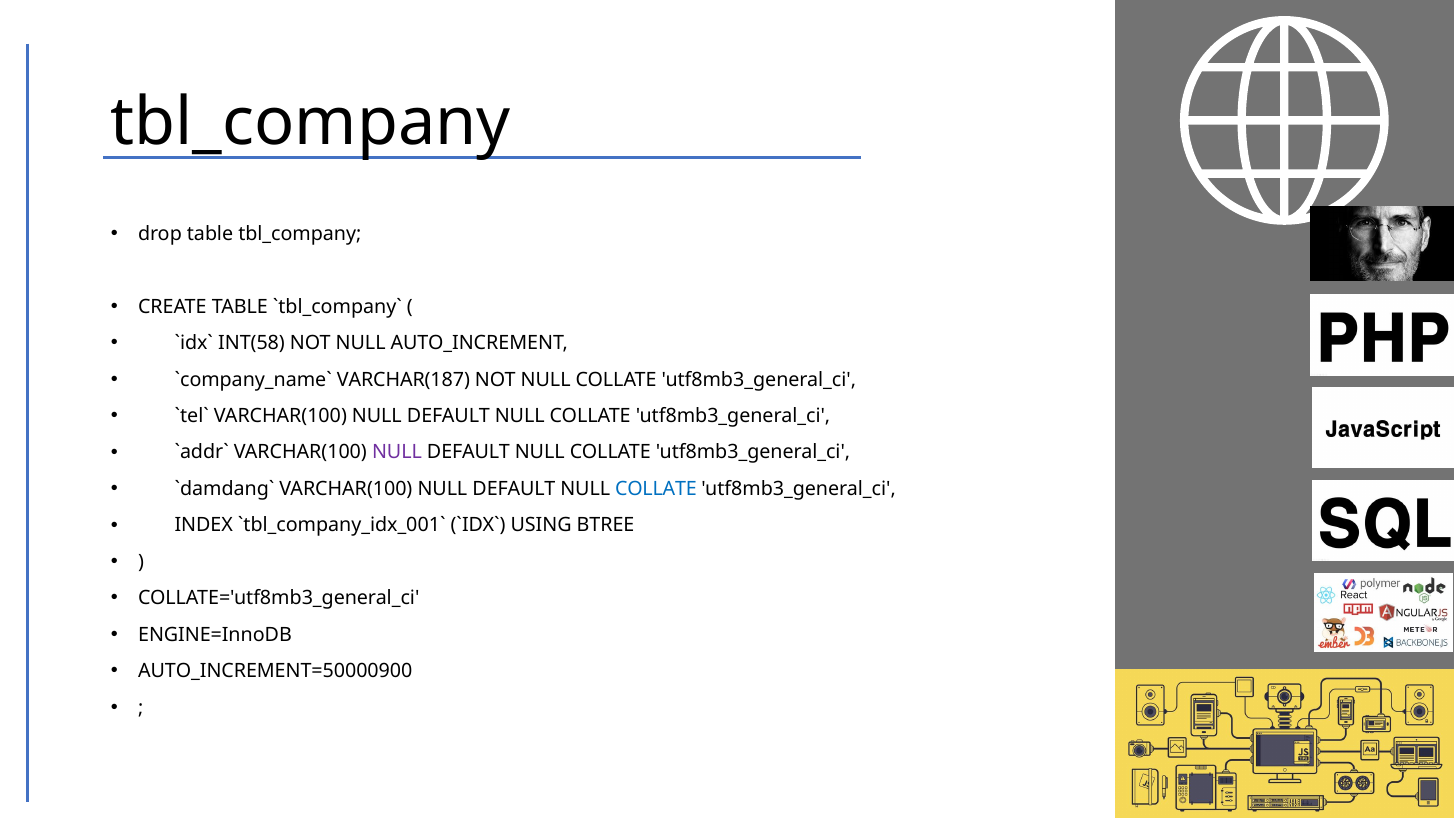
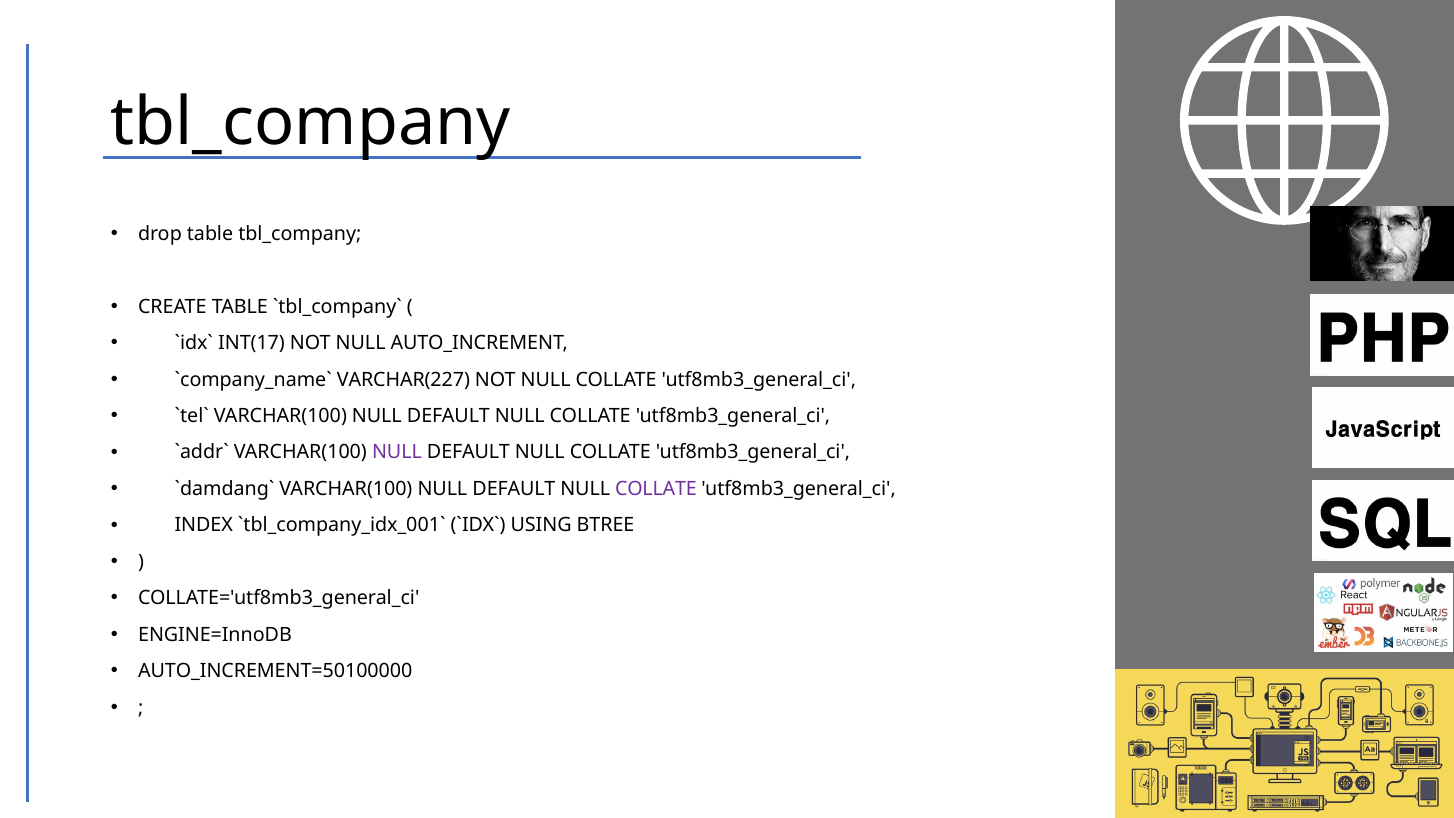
INT(58: INT(58 -> INT(17
VARCHAR(187: VARCHAR(187 -> VARCHAR(227
COLLATE at (656, 489) colour: blue -> purple
AUTO_INCREMENT=50000900: AUTO_INCREMENT=50000900 -> AUTO_INCREMENT=50100000
